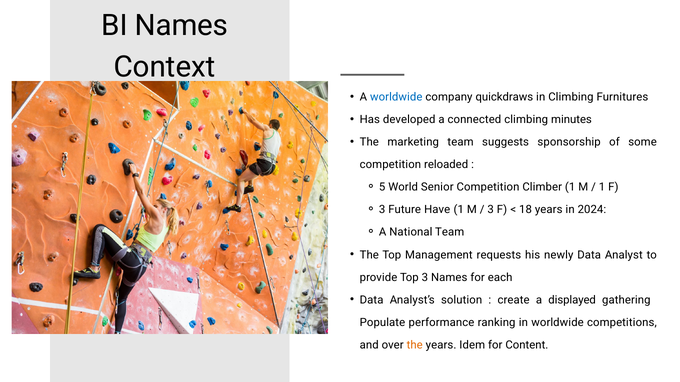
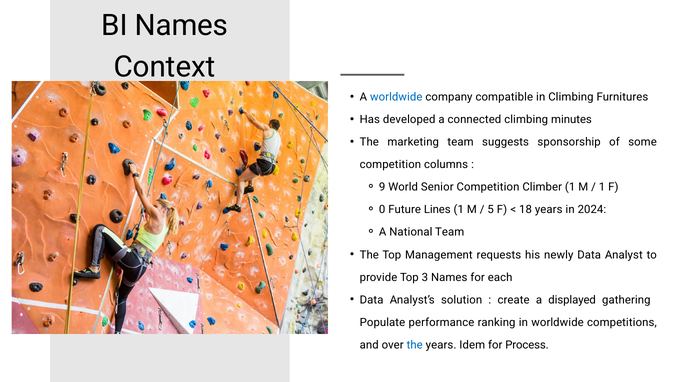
quickdraws: quickdraws -> compatible
reloaded: reloaded -> columns
5: 5 -> 9
3 at (382, 210): 3 -> 0
Have: Have -> Lines
3 at (491, 210): 3 -> 5
the at (415, 345) colour: orange -> blue
Content: Content -> Process
